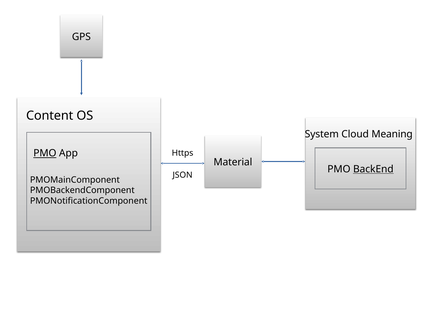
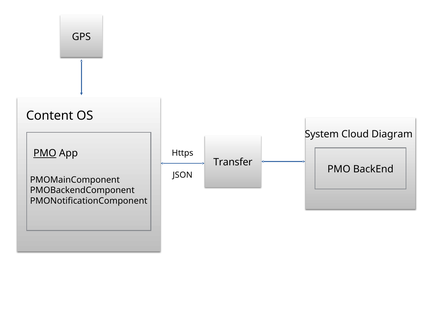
Meaning: Meaning -> Diagram
Material: Material -> Transfer
BackEnd underline: present -> none
